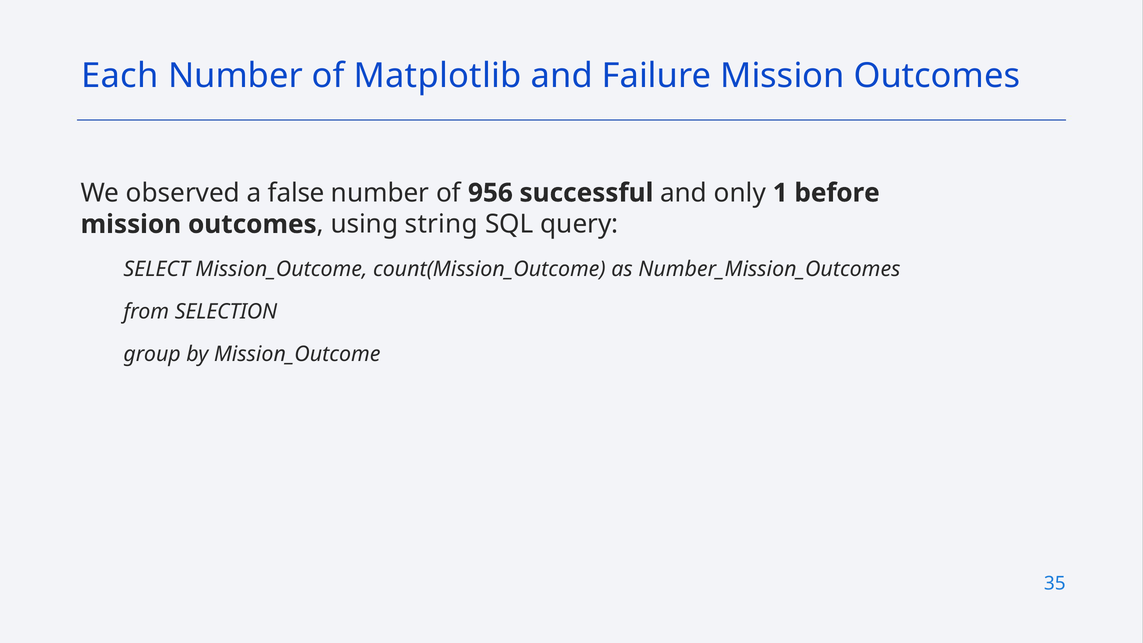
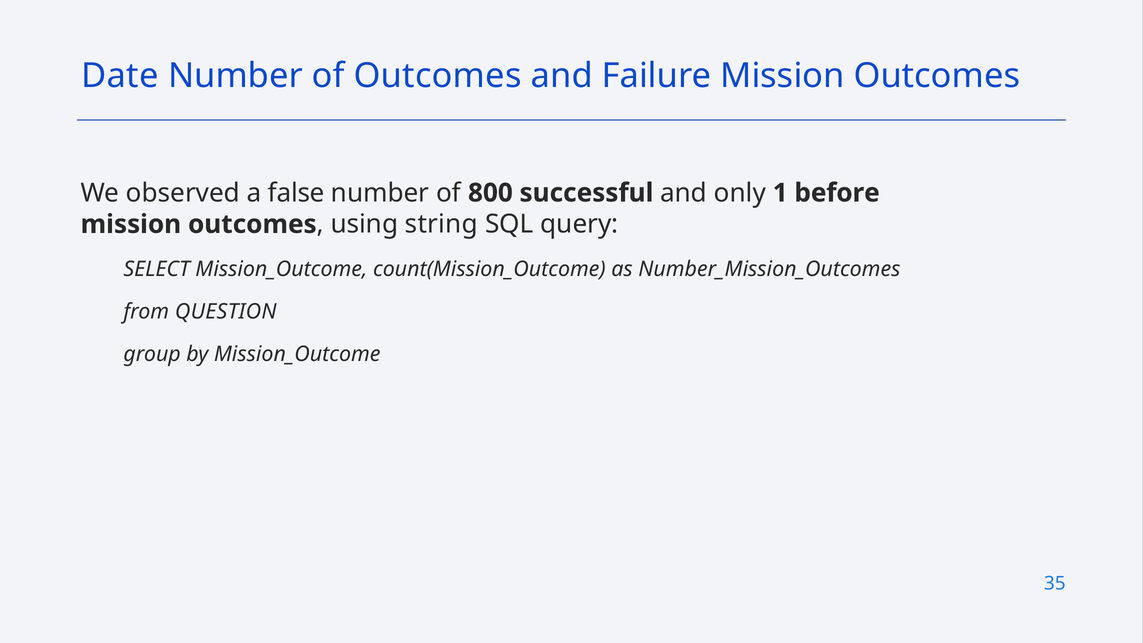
Each: Each -> Date
of Matplotlib: Matplotlib -> Outcomes
956: 956 -> 800
SELECTION: SELECTION -> QUESTION
